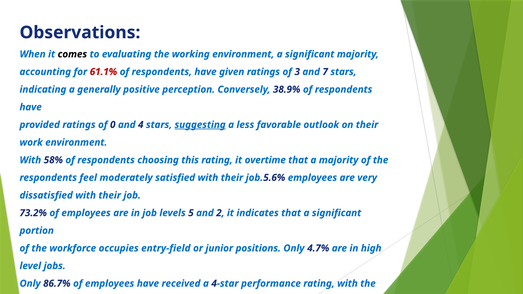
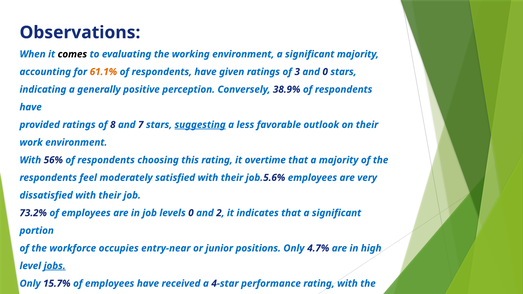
61.1% colour: red -> orange
and 7: 7 -> 0
0: 0 -> 8
4: 4 -> 7
58%: 58% -> 56%
levels 5: 5 -> 0
entry-field: entry-field -> entry-near
jobs underline: none -> present
86.7%: 86.7% -> 15.7%
